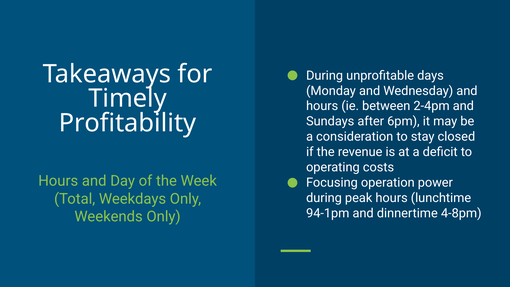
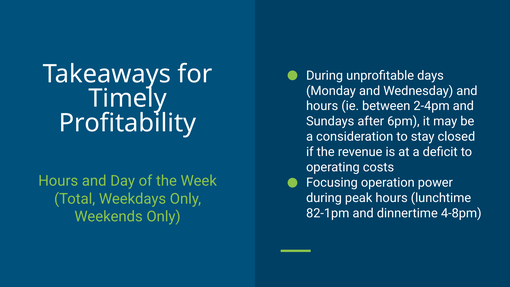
94-1pm: 94-1pm -> 82-1pm
